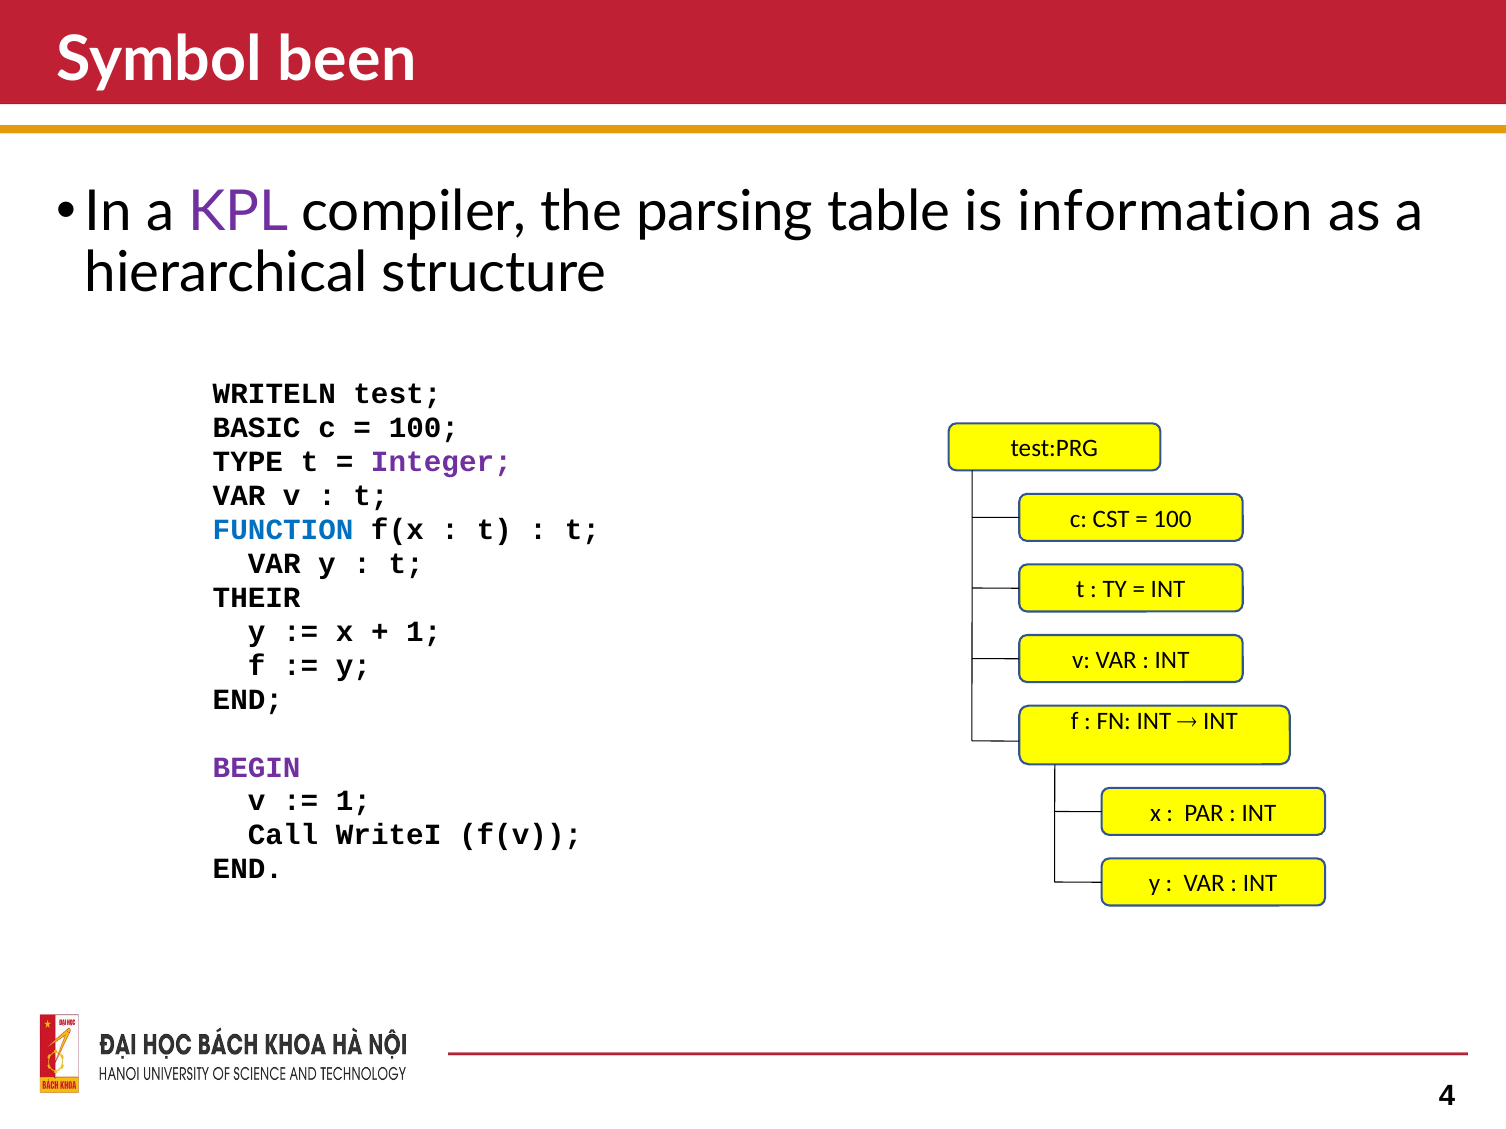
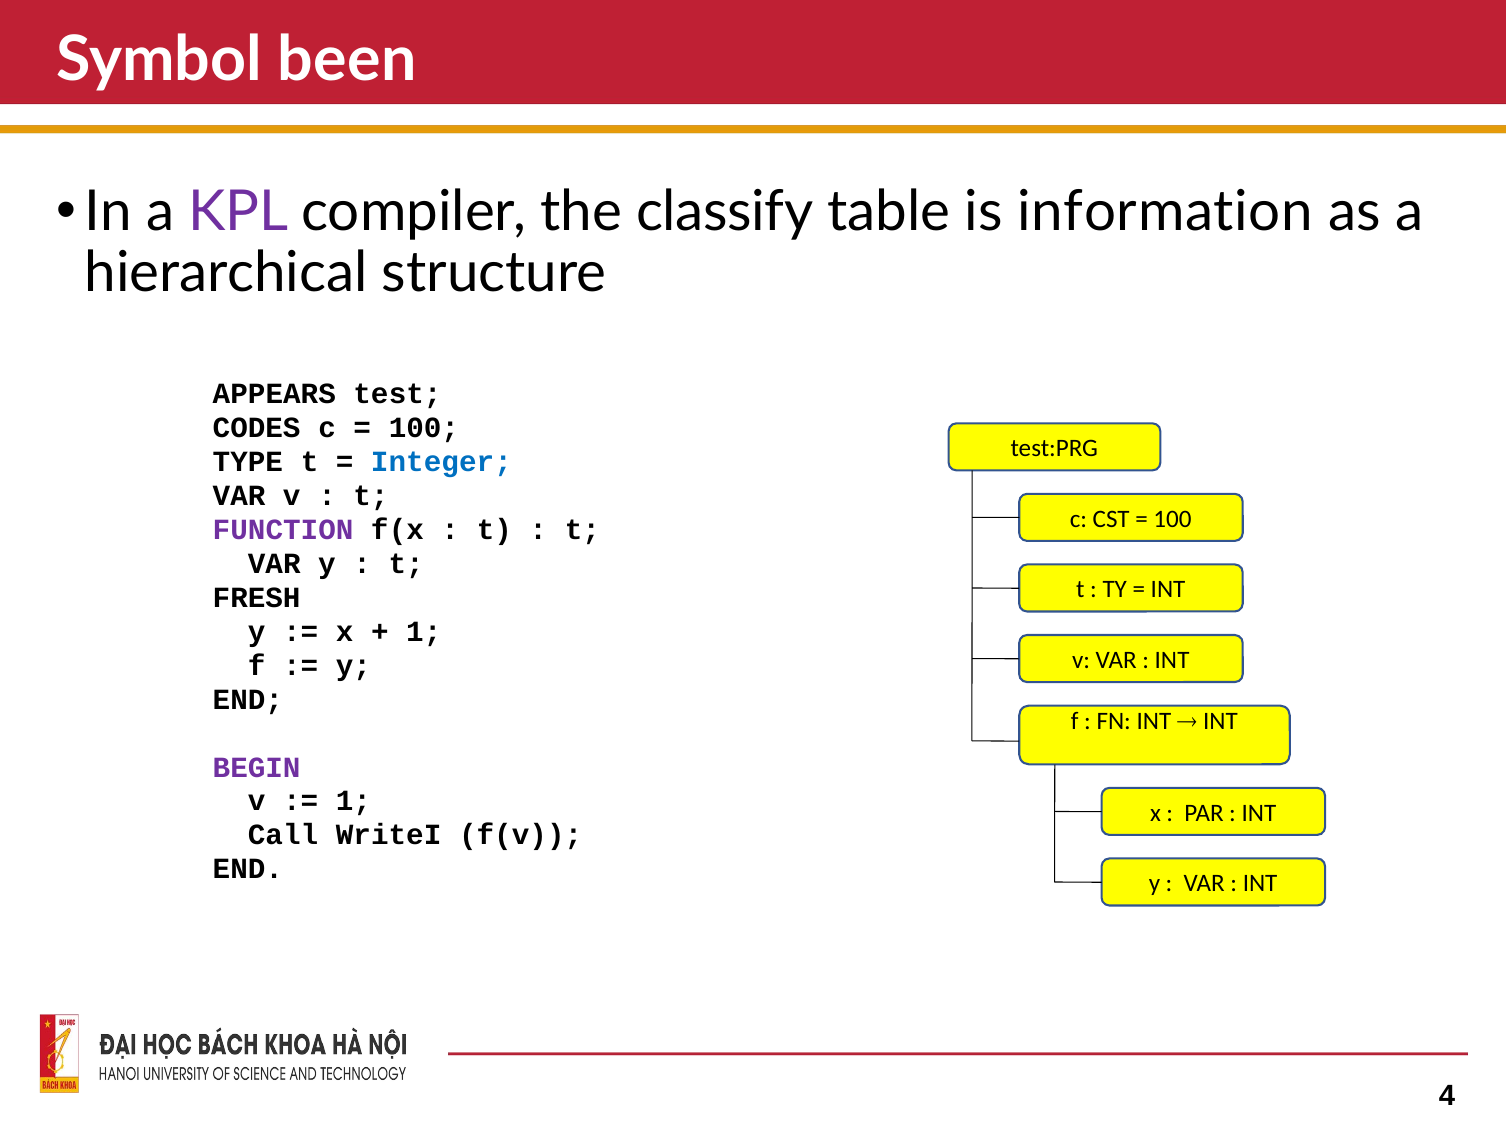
parsing: parsing -> classify
WRITELN: WRITELN -> APPEARS
BASIC: BASIC -> CODES
Integer colour: purple -> blue
FUNCTION colour: blue -> purple
THEIR: THEIR -> FRESH
